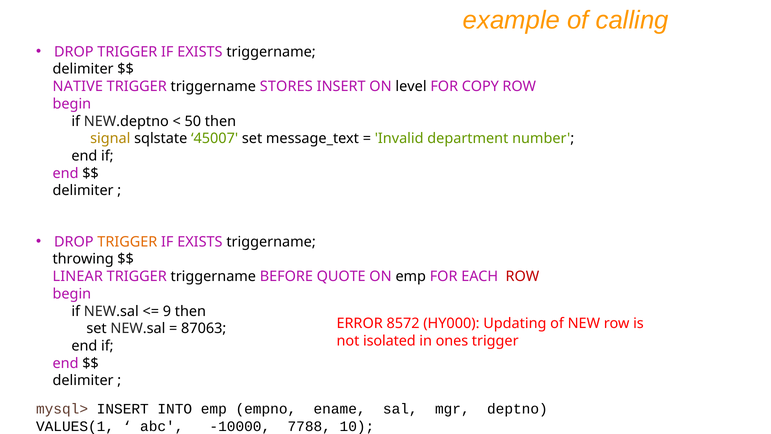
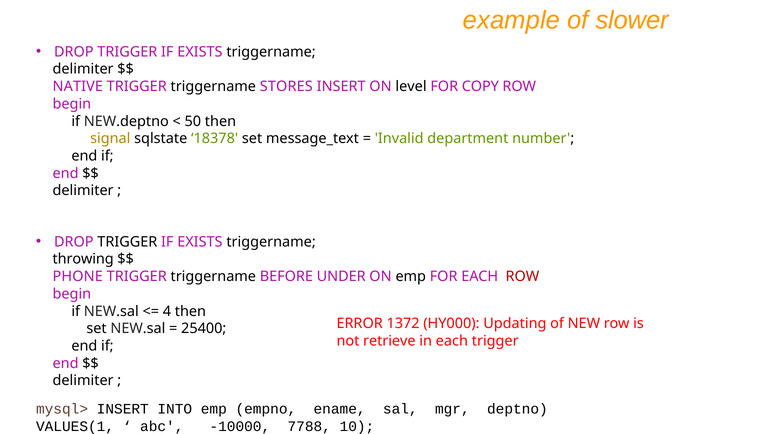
calling: calling -> slower
45007: 45007 -> 18378
TRIGGER at (127, 242) colour: orange -> black
LINEAR: LINEAR -> PHONE
QUOTE: QUOTE -> UNDER
9: 9 -> 4
8572: 8572 -> 1372
87063: 87063 -> 25400
isolated: isolated -> retrieve
in ones: ones -> each
